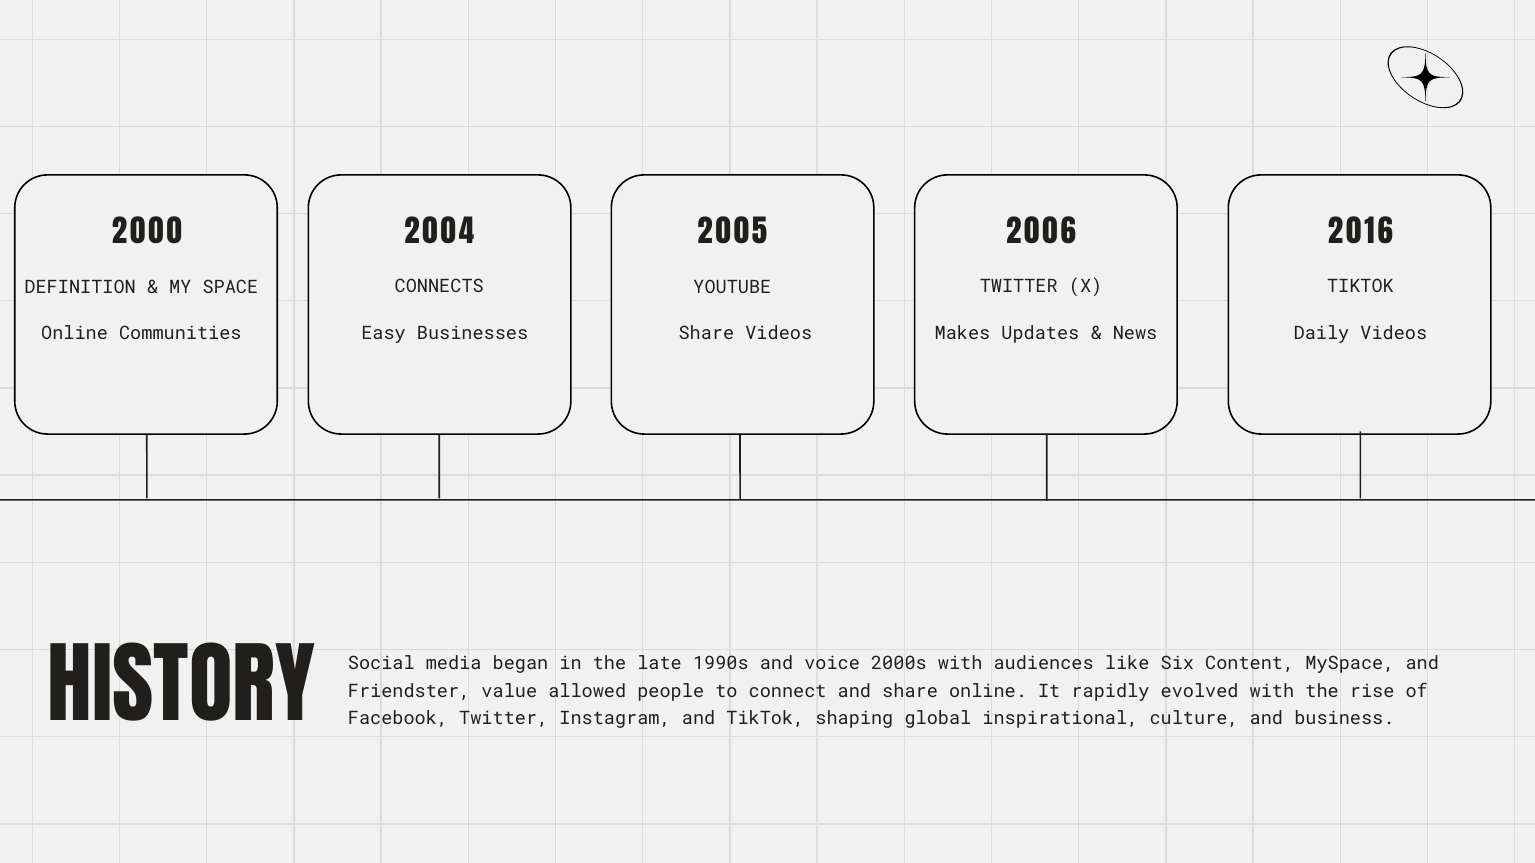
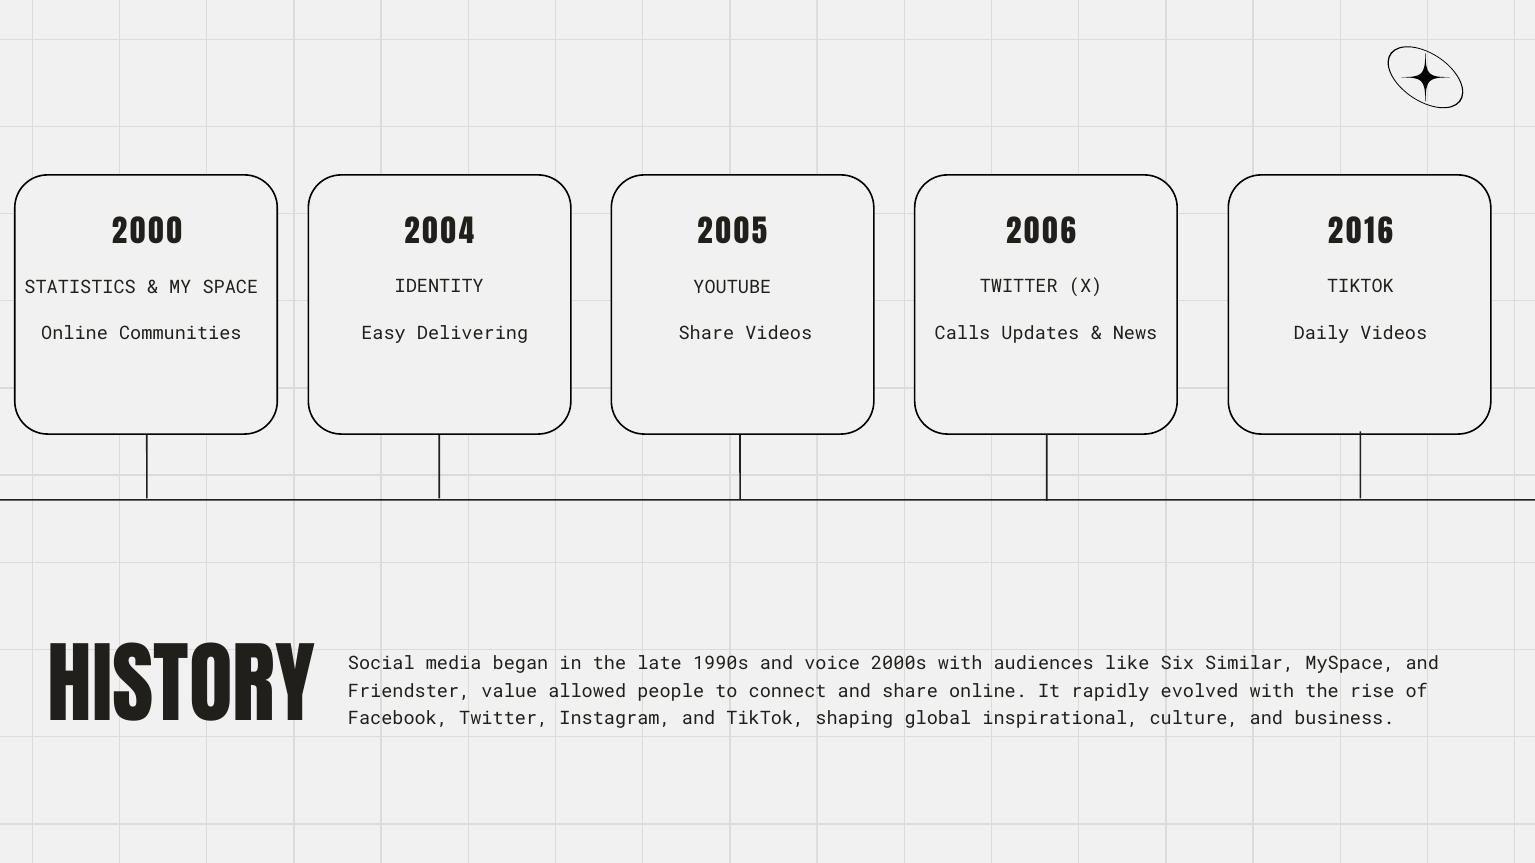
CONNECTS: CONNECTS -> IDENTITY
DEFINITION: DEFINITION -> STATISTICS
Businesses: Businesses -> Delivering
Makes: Makes -> Calls
Content: Content -> Similar
